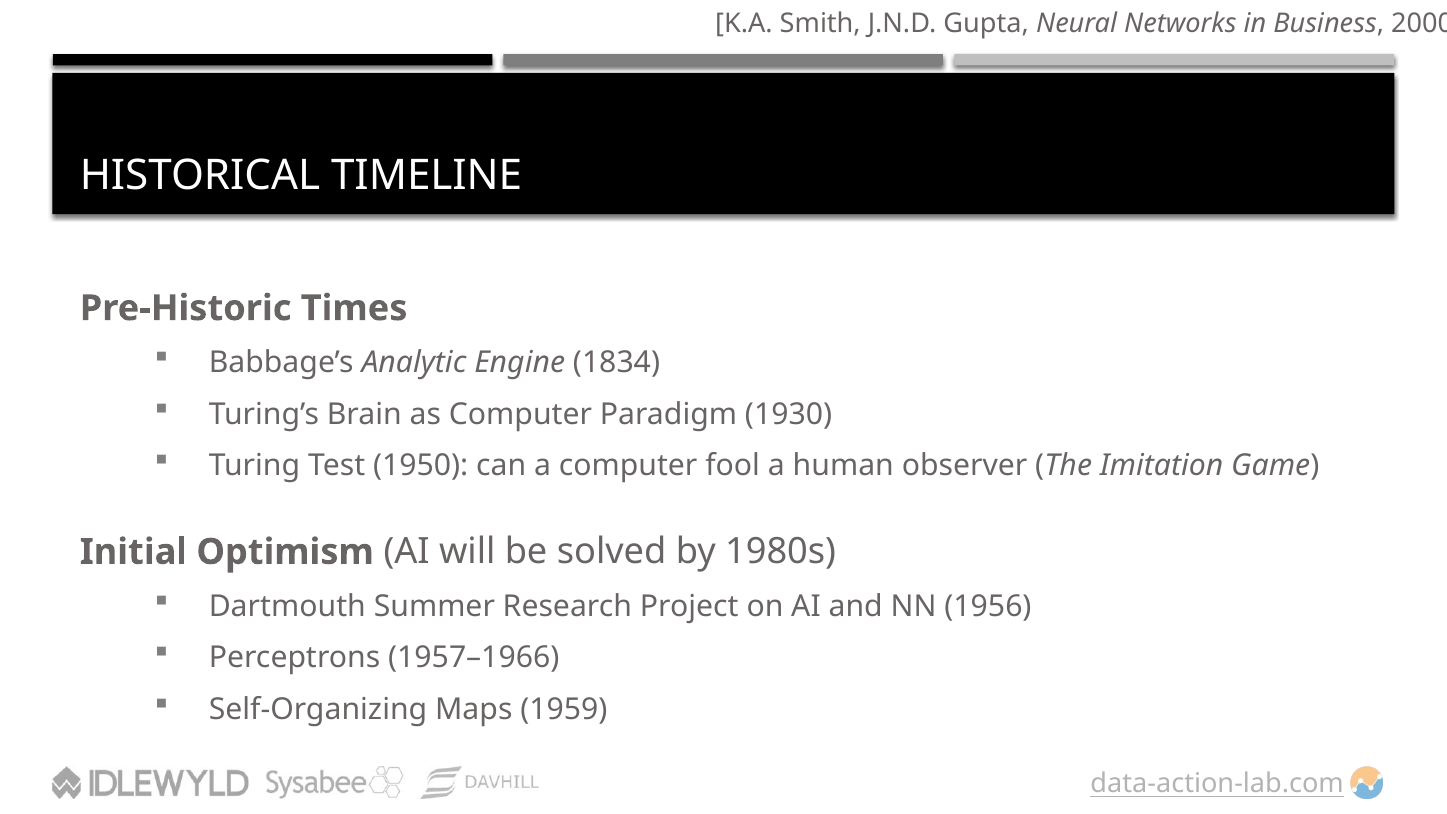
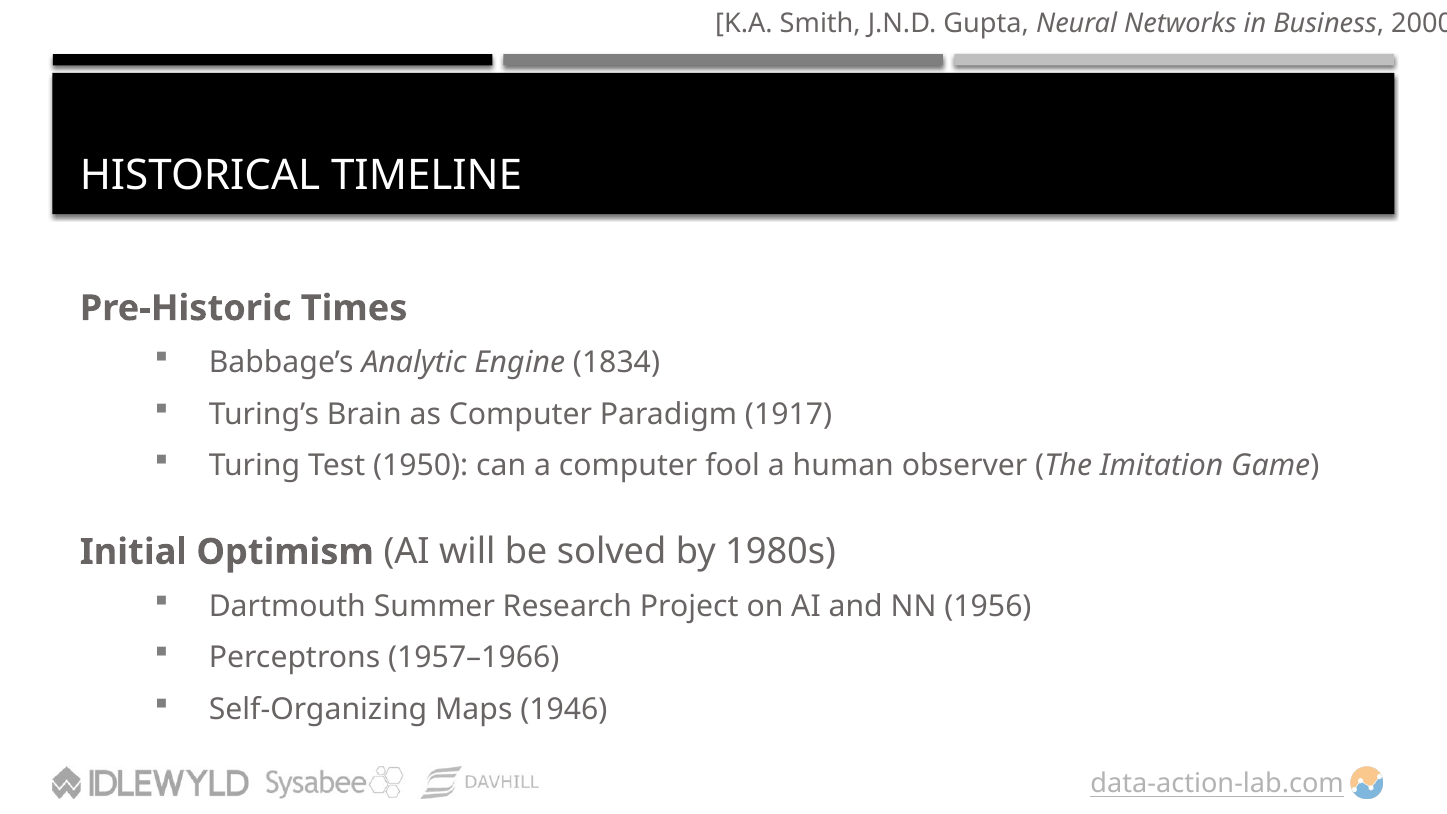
1930: 1930 -> 1917
1959: 1959 -> 1946
